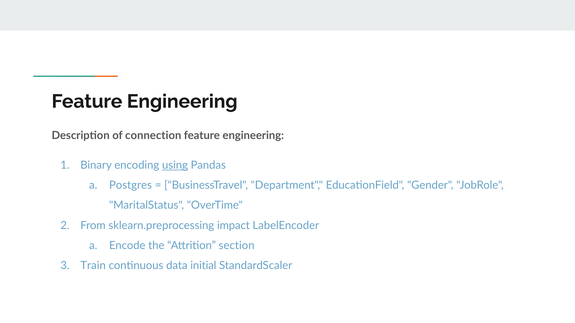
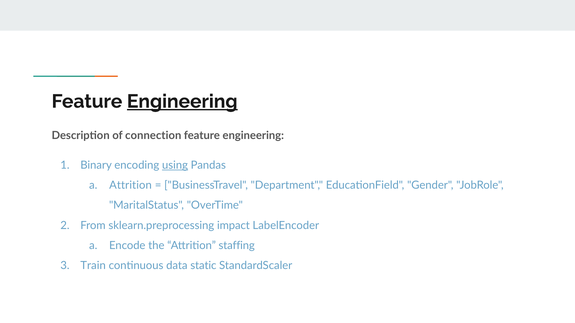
Engineering at (182, 102) underline: none -> present
Postgres at (131, 185): Postgres -> Attrition
section: section -> staffing
initial: initial -> static
